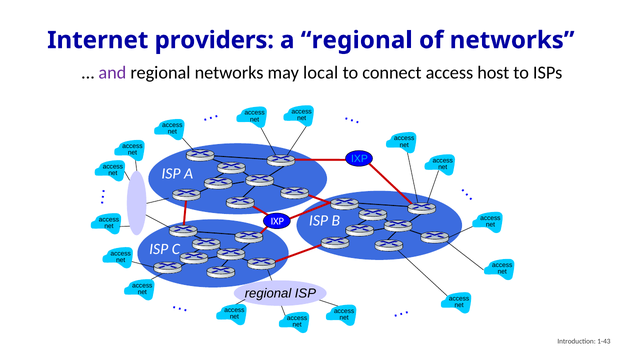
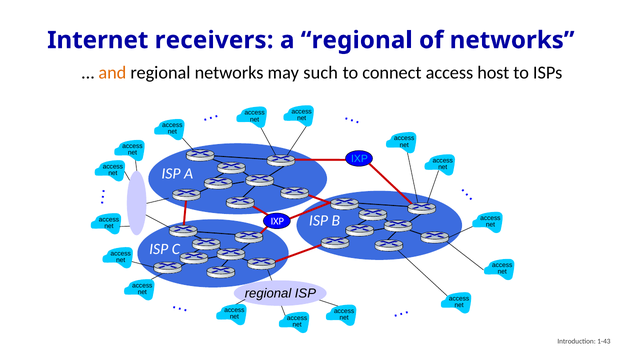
providers: providers -> receivers
and colour: purple -> orange
local: local -> such
